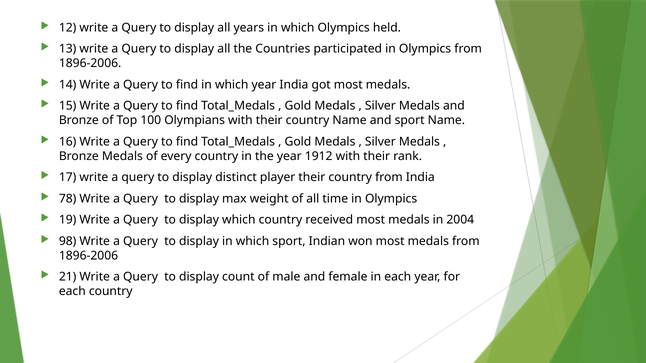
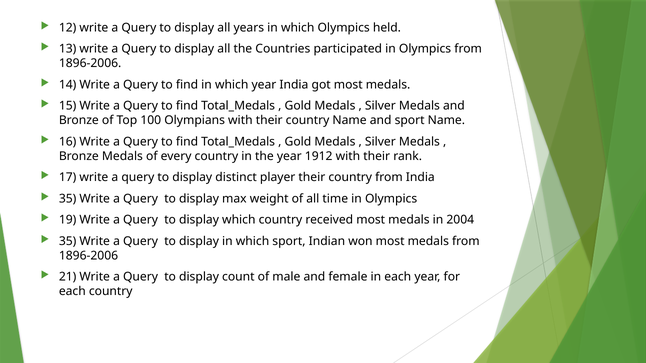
78 at (68, 199): 78 -> 35
98 at (68, 241): 98 -> 35
